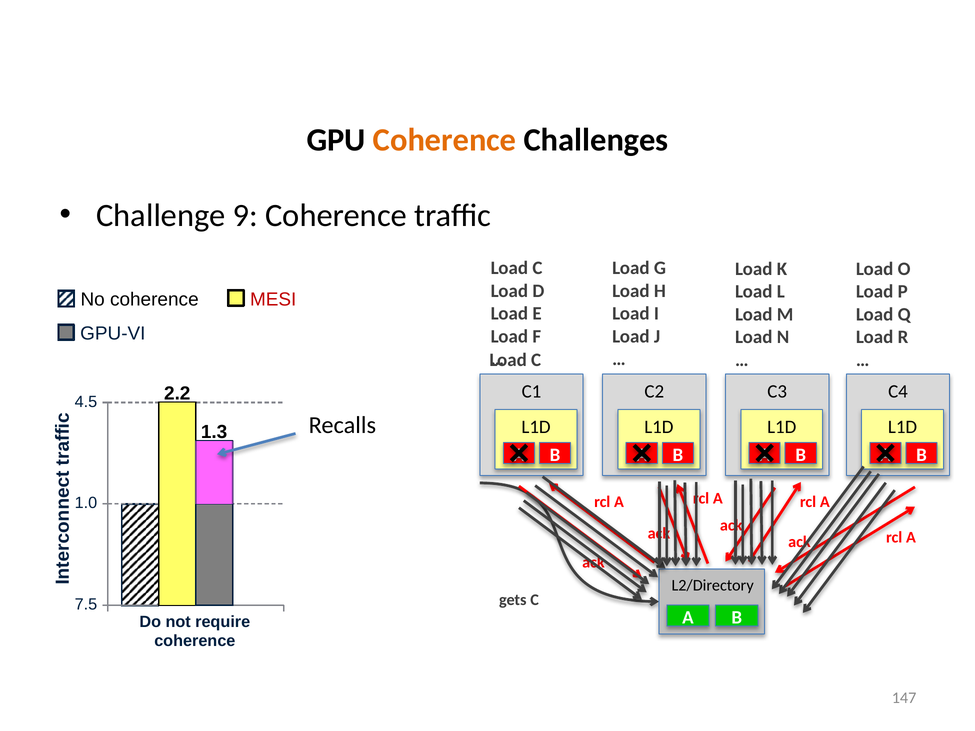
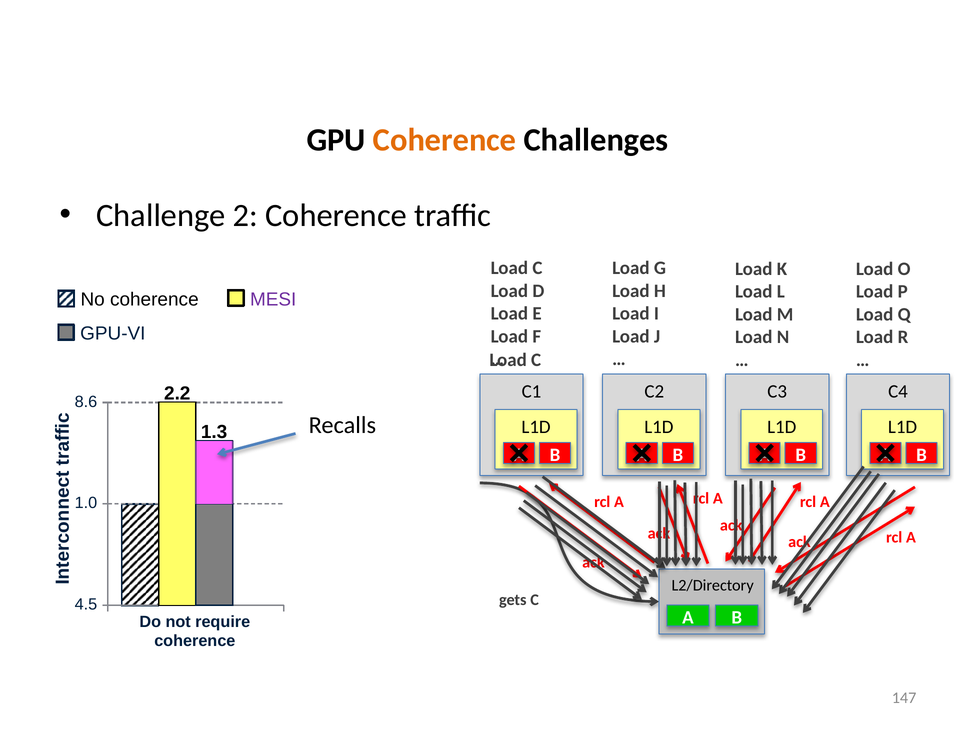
9: 9 -> 2
MESI colour: red -> purple
4.5: 4.5 -> 8.6
7.5: 7.5 -> 4.5
